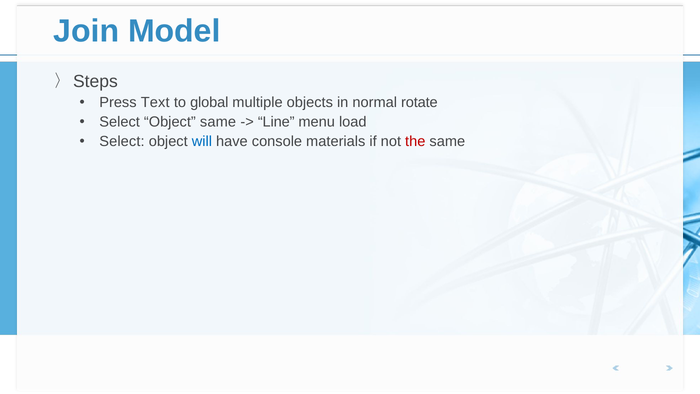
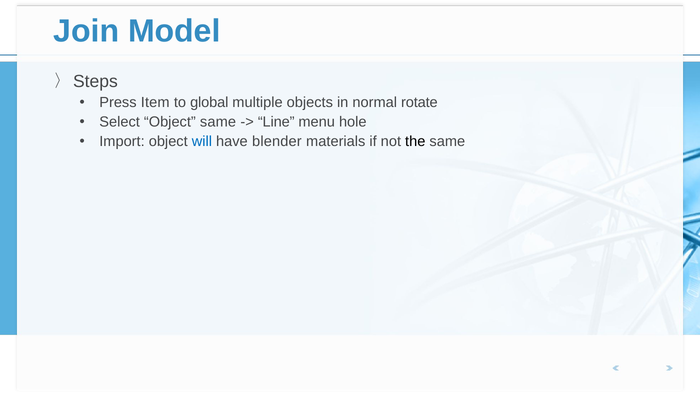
Text: Text -> Item
load: load -> hole
Select at (122, 141): Select -> Import
console: console -> blender
the colour: red -> black
